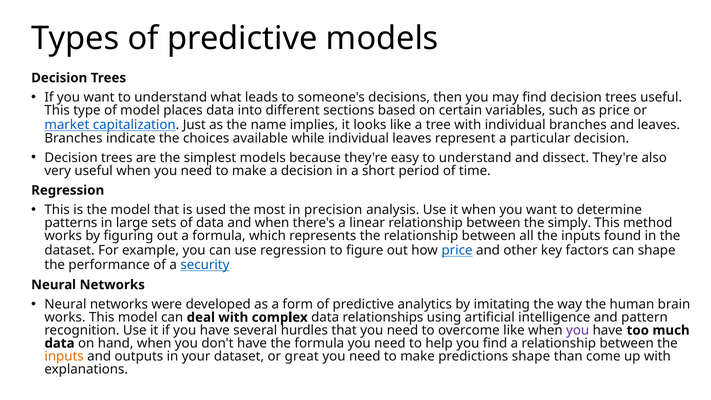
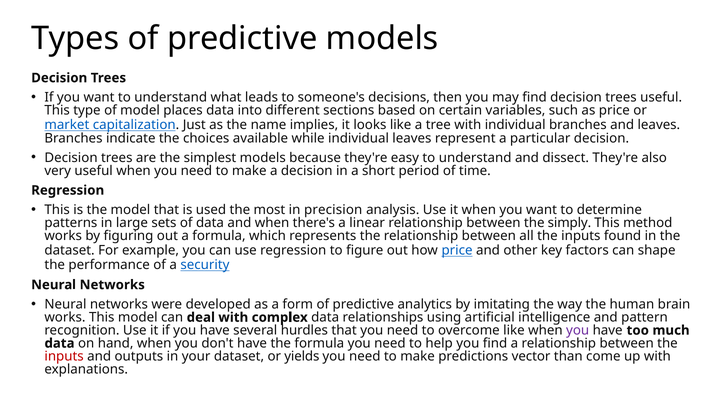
inputs at (64, 356) colour: orange -> red
great: great -> yields
predictions shape: shape -> vector
